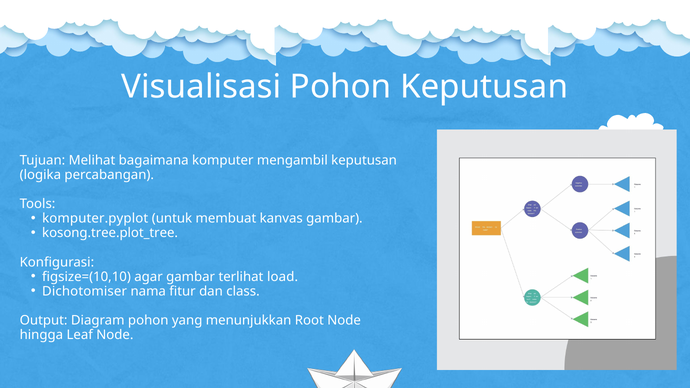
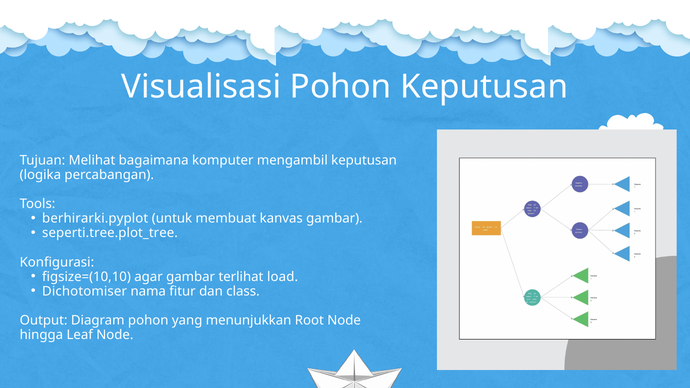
komputer.pyplot: komputer.pyplot -> berhirarki.pyplot
kosong.tree.plot_tree: kosong.tree.plot_tree -> seperti.tree.plot_tree
